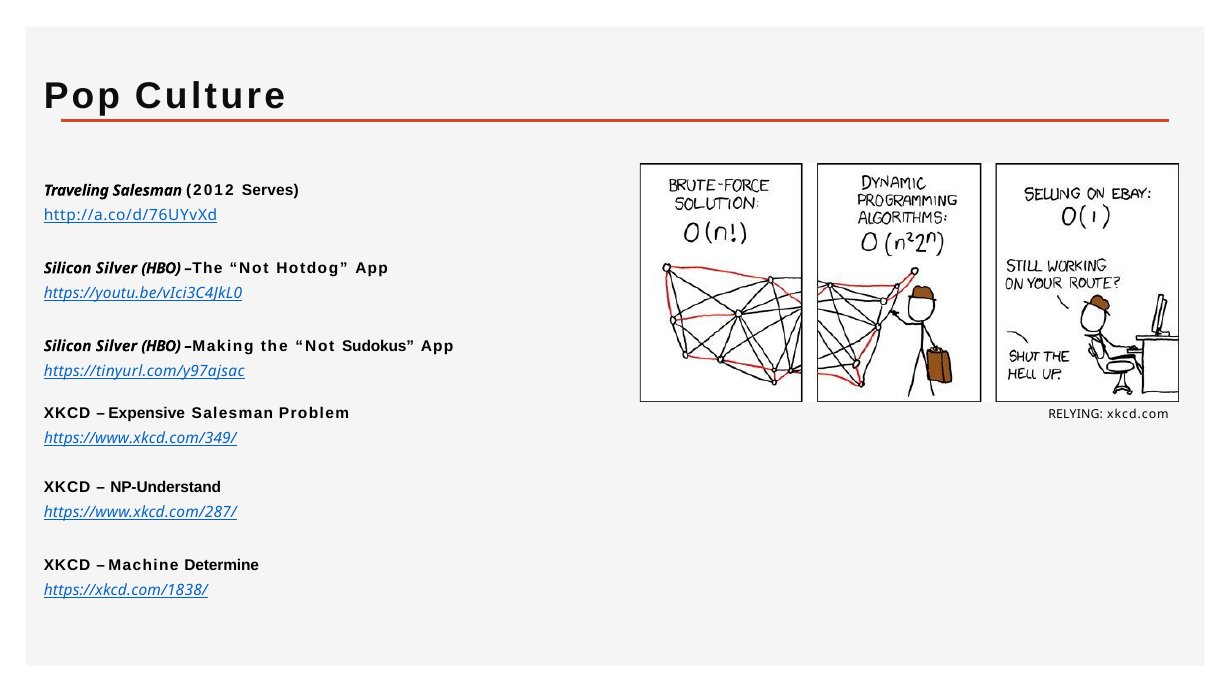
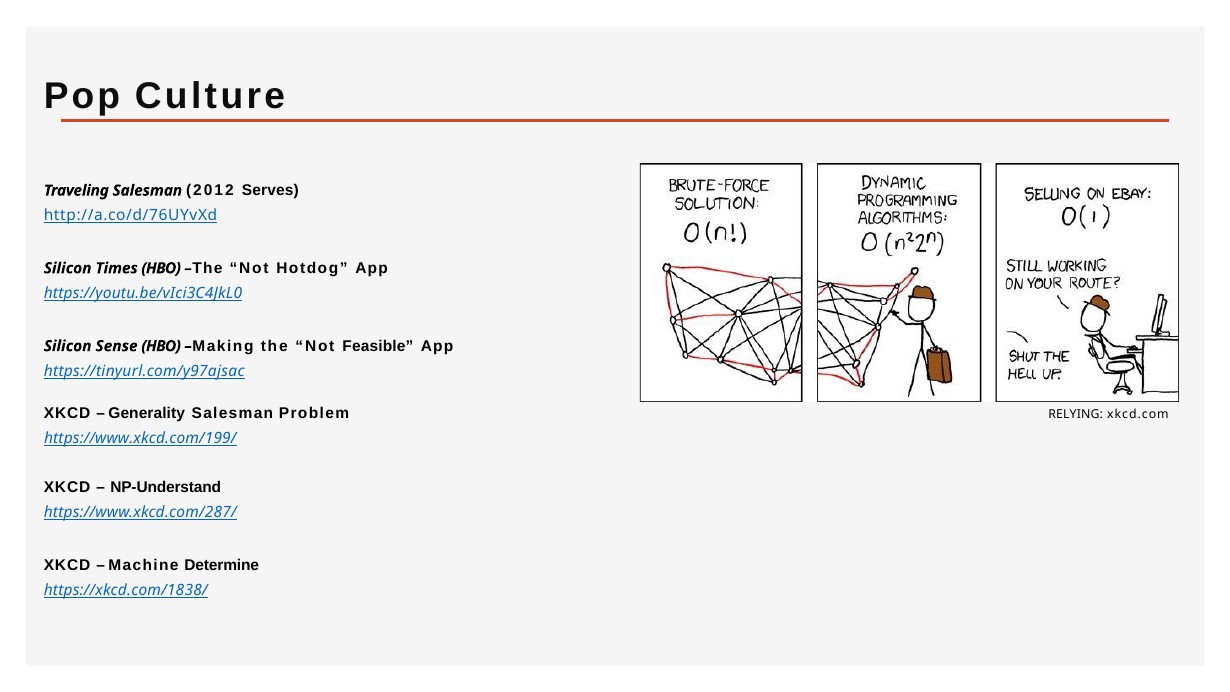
Silver at (116, 268): Silver -> Times
Silver at (116, 346): Silver -> Sense
Sudokus: Sudokus -> Feasible
Expensive: Expensive -> Generality
https://www.xkcd.com/349/: https://www.xkcd.com/349/ -> https://www.xkcd.com/199/
